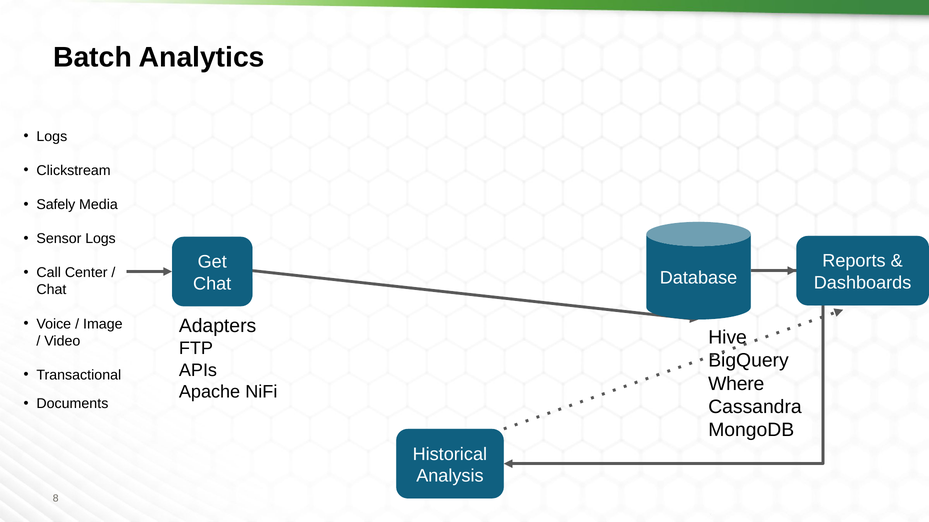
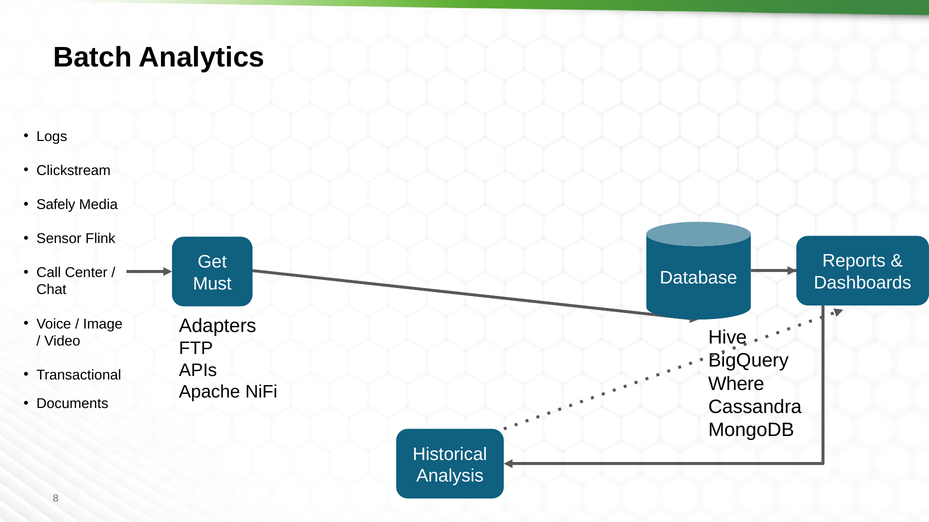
Sensor Logs: Logs -> Flink
Chat at (212, 284): Chat -> Must
